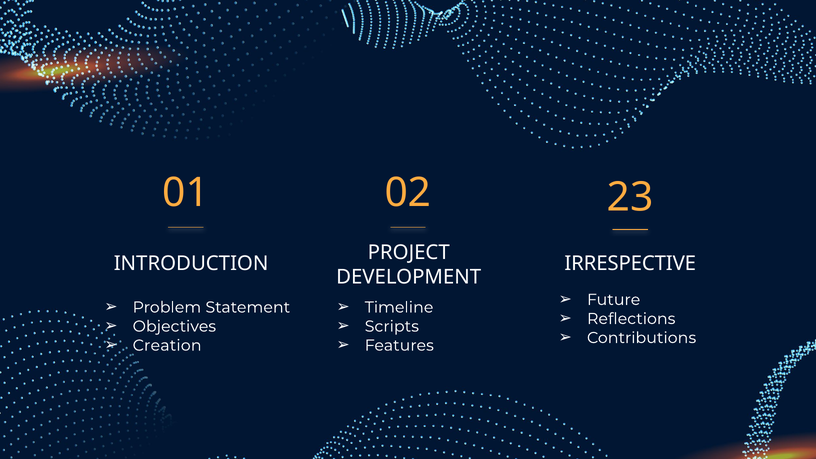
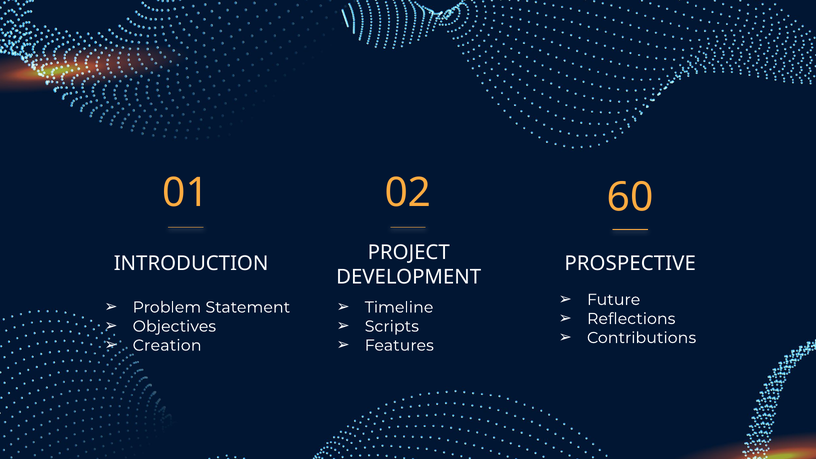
23: 23 -> 60
IRRESPECTIVE: IRRESPECTIVE -> PROSPECTIVE
